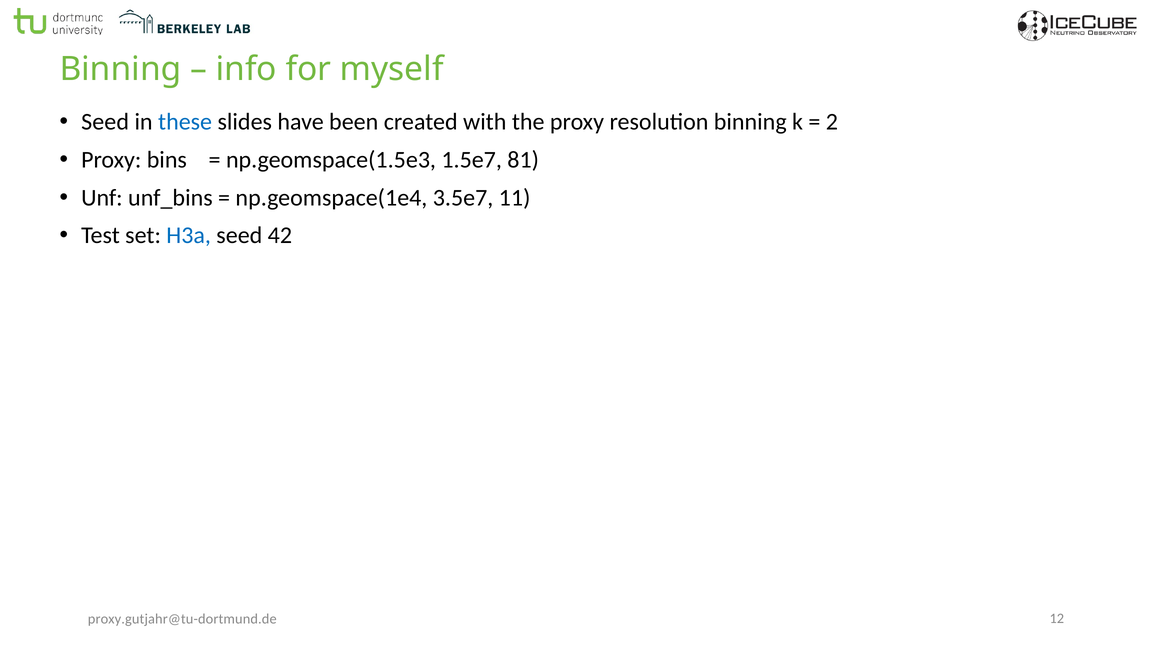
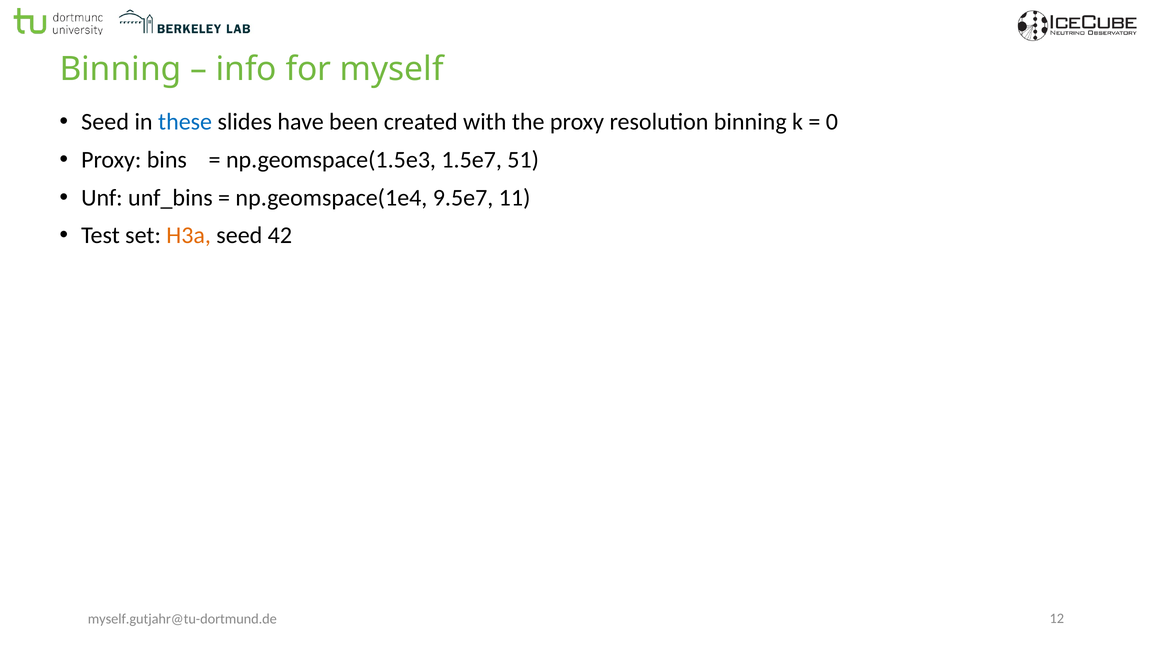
2: 2 -> 0
81: 81 -> 51
3.5e7: 3.5e7 -> 9.5e7
H3a colour: blue -> orange
proxy.gutjahr@tu-dortmund.de: proxy.gutjahr@tu-dortmund.de -> myself.gutjahr@tu-dortmund.de
